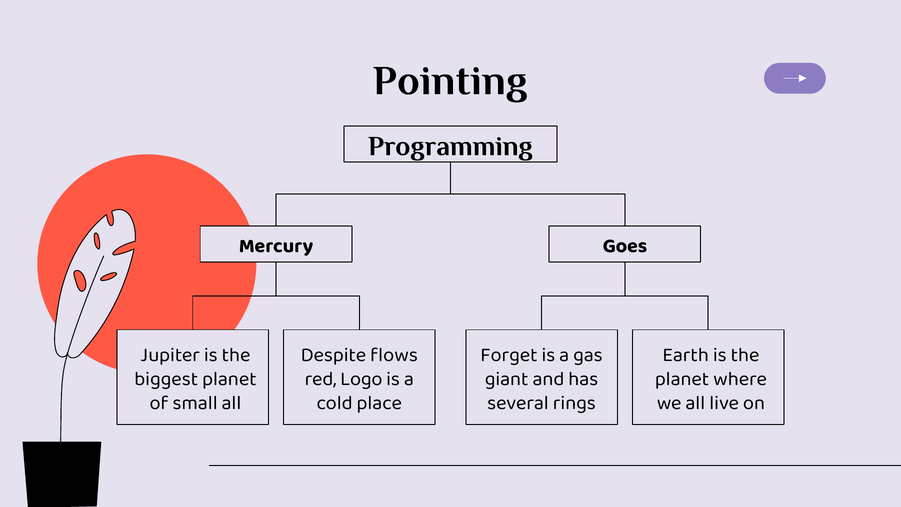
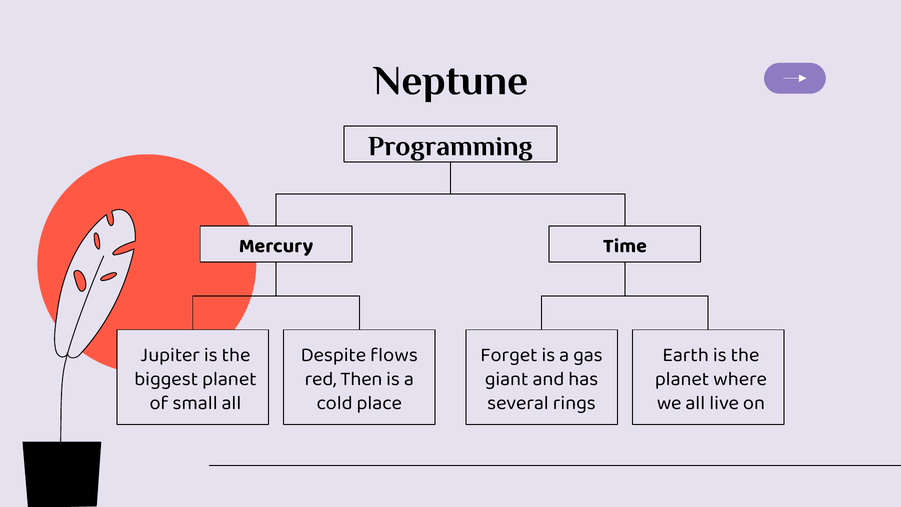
Pointing: Pointing -> Neptune
Goes: Goes -> Time
Logo: Logo -> Then
